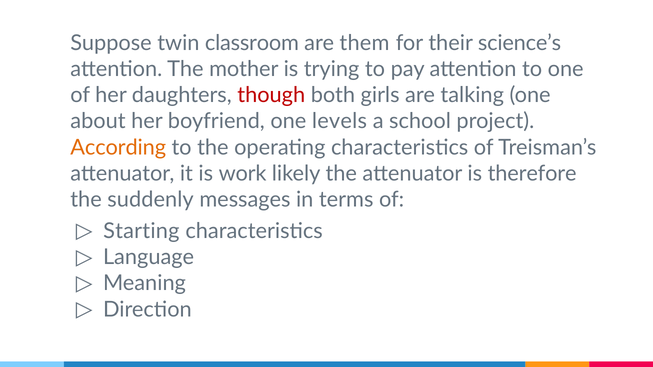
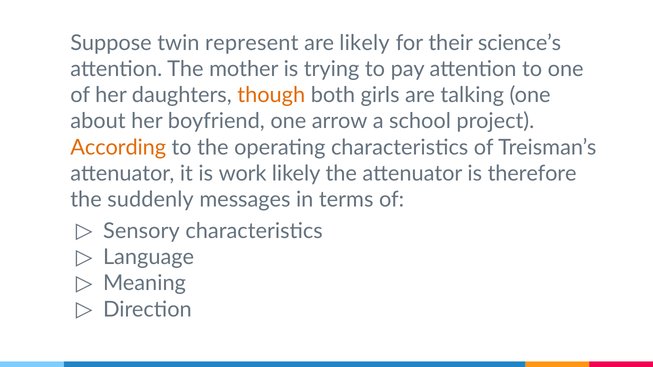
classroom: classroom -> represent
are them: them -> likely
though colour: red -> orange
levels: levels -> arrow
Starting: Starting -> Sensory
